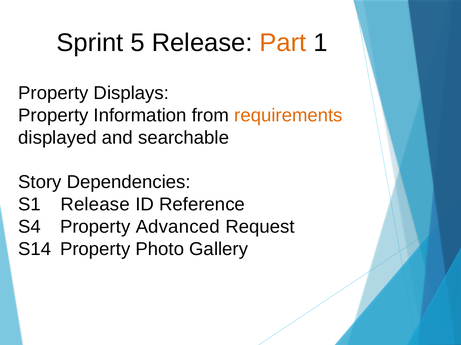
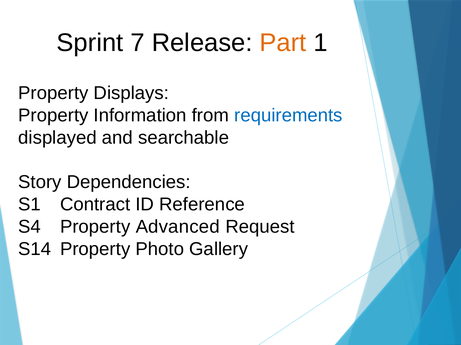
5: 5 -> 7
requirements colour: orange -> blue
S1 Release: Release -> Contract
